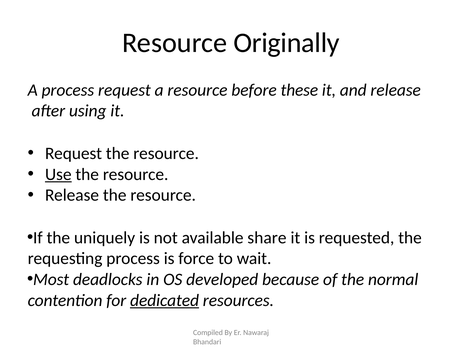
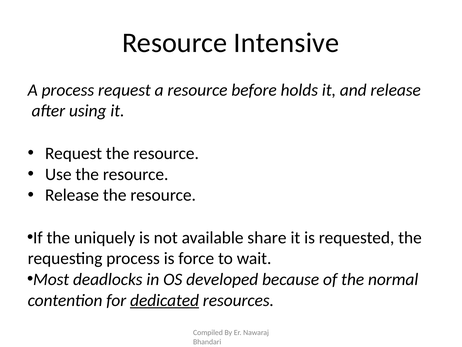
Originally: Originally -> Intensive
these: these -> holds
Use underline: present -> none
